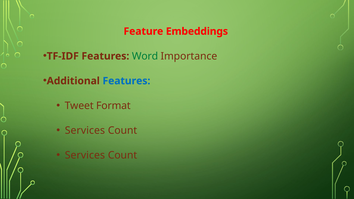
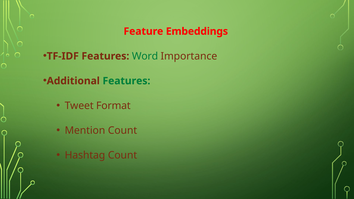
Features at (126, 81) colour: blue -> green
Services at (85, 131): Services -> Mention
Services at (85, 155): Services -> Hashtag
